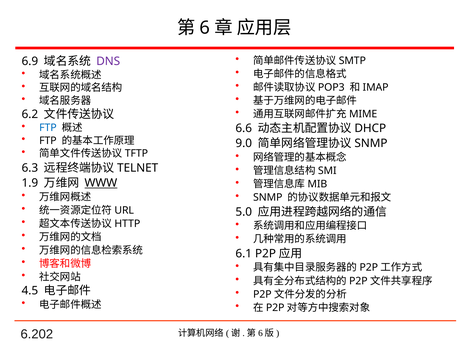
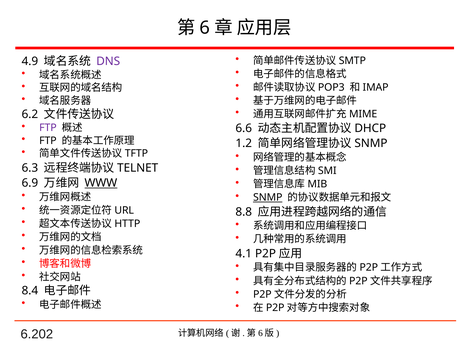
6.9: 6.9 -> 4.9
FTP at (48, 128) colour: blue -> purple
9.0: 9.0 -> 1.2
1.9: 1.9 -> 6.9
SNMP underline: none -> present
5.0: 5.0 -> 8.8
6.1: 6.1 -> 4.1
4.5: 4.5 -> 8.4
